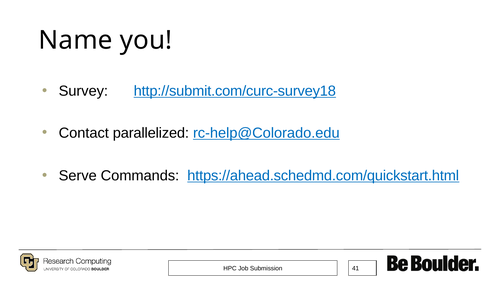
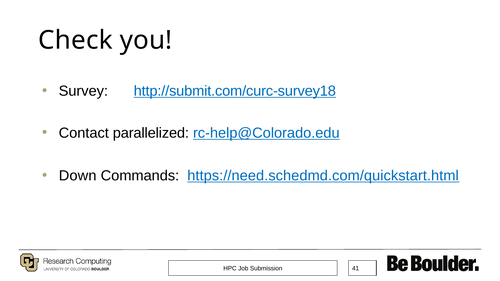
Name: Name -> Check
Serve: Serve -> Down
https://ahead.schedmd.com/quickstart.html: https://ahead.schedmd.com/quickstart.html -> https://need.schedmd.com/quickstart.html
